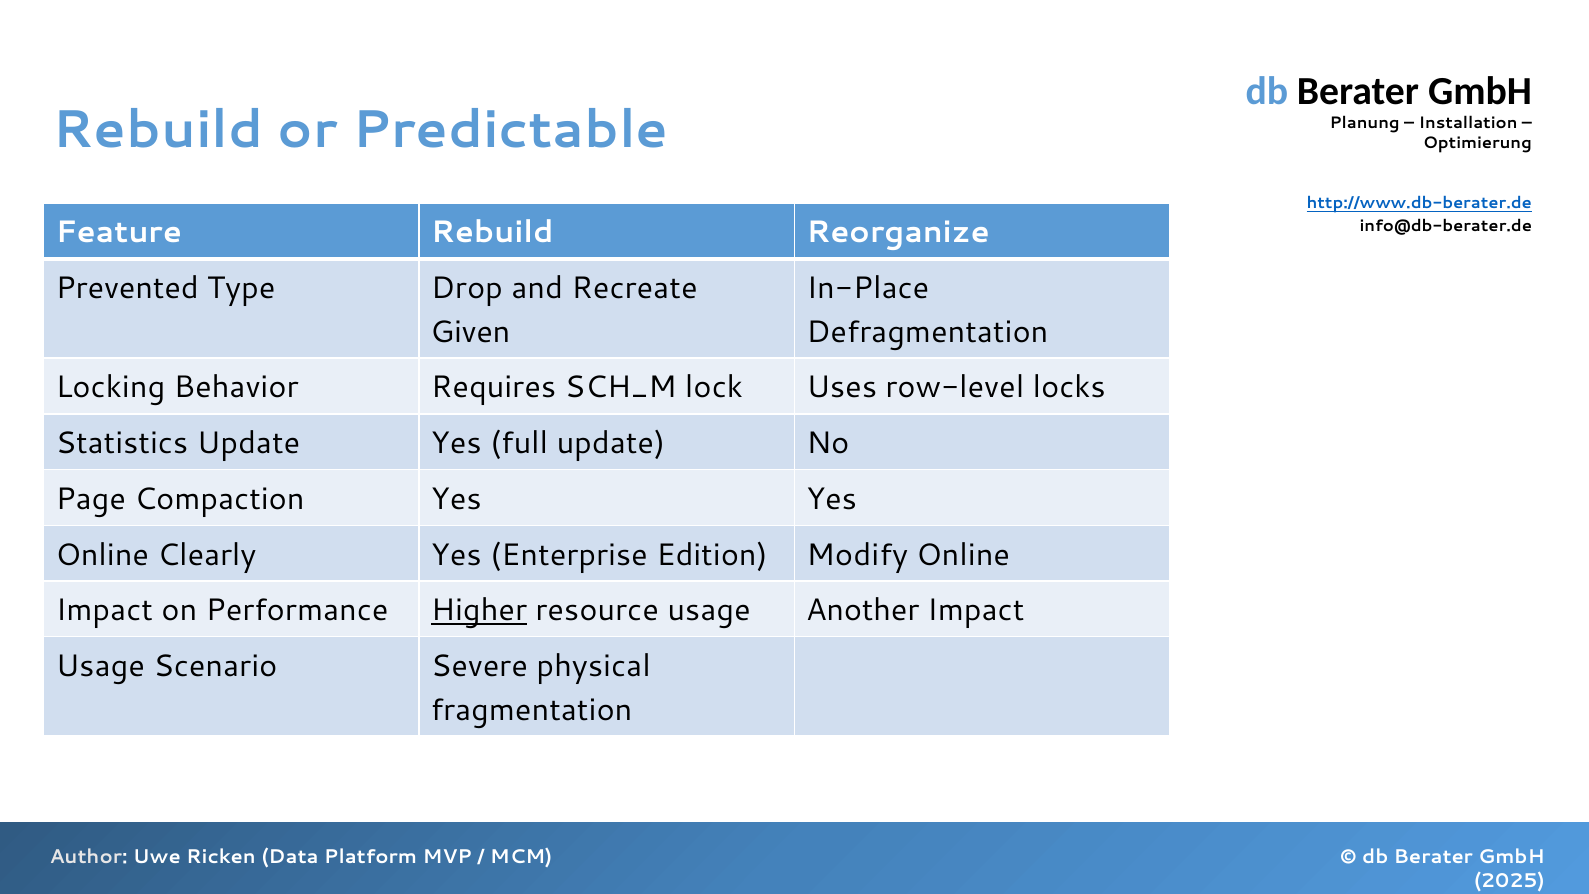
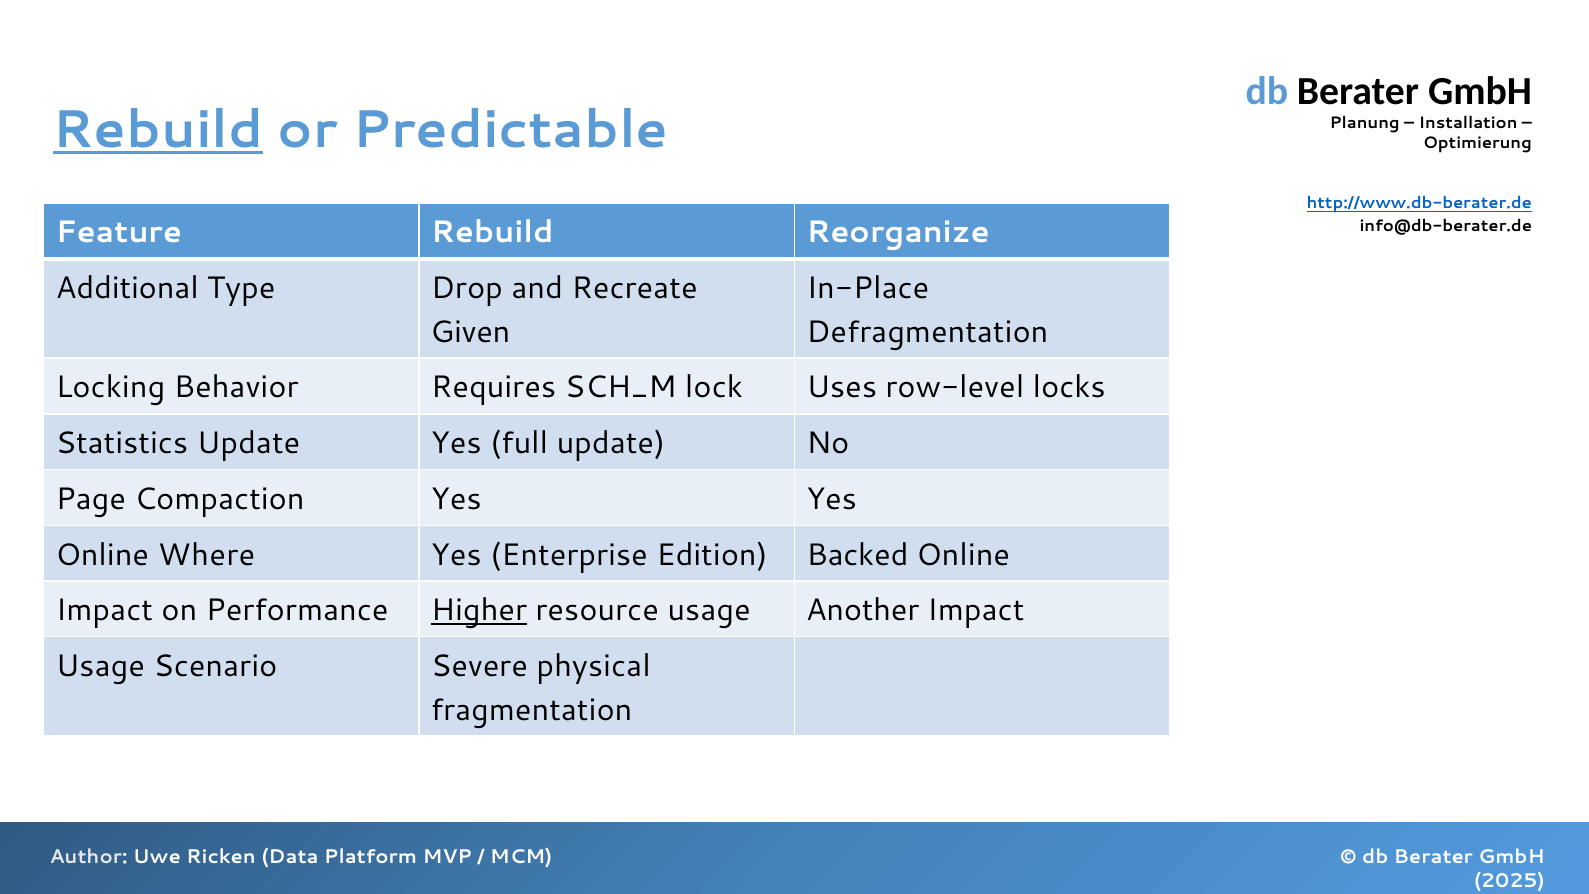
Rebuild at (158, 130) underline: none -> present
Prevented: Prevented -> Additional
Clearly: Clearly -> Where
Modify: Modify -> Backed
